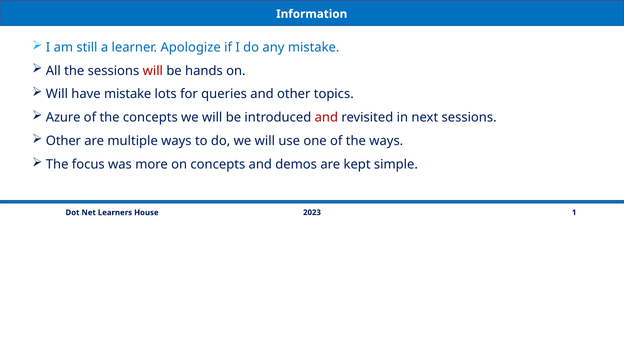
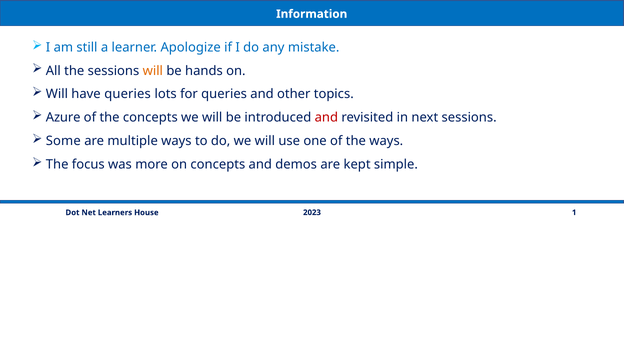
will at (153, 71) colour: red -> orange
have mistake: mistake -> queries
Other at (63, 141): Other -> Some
